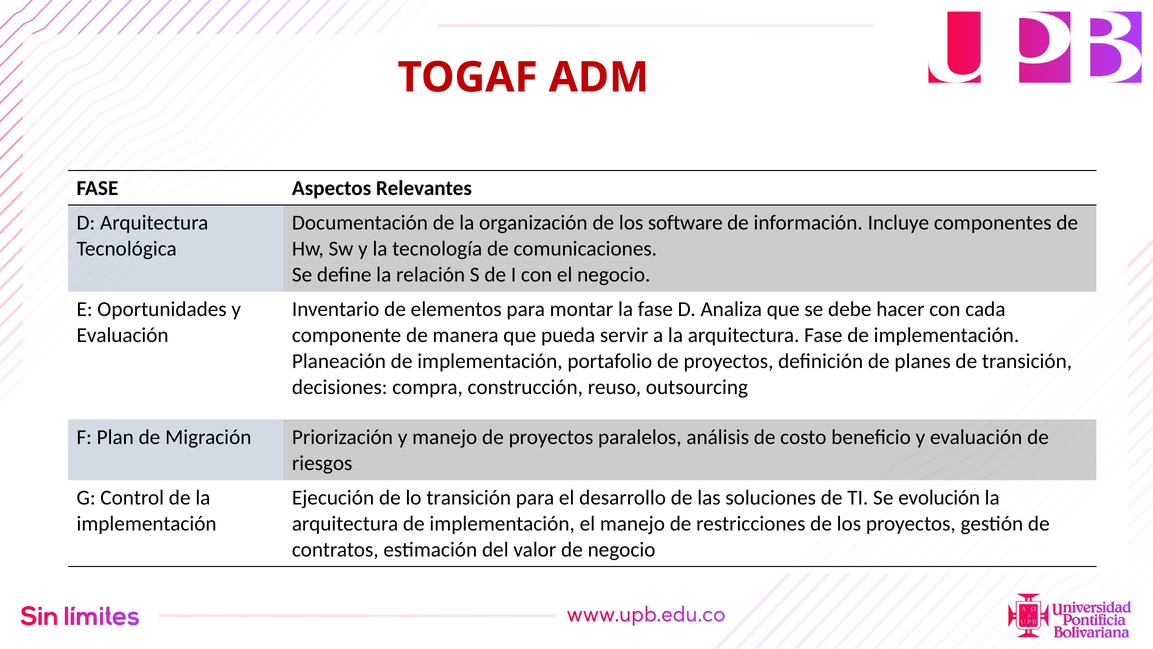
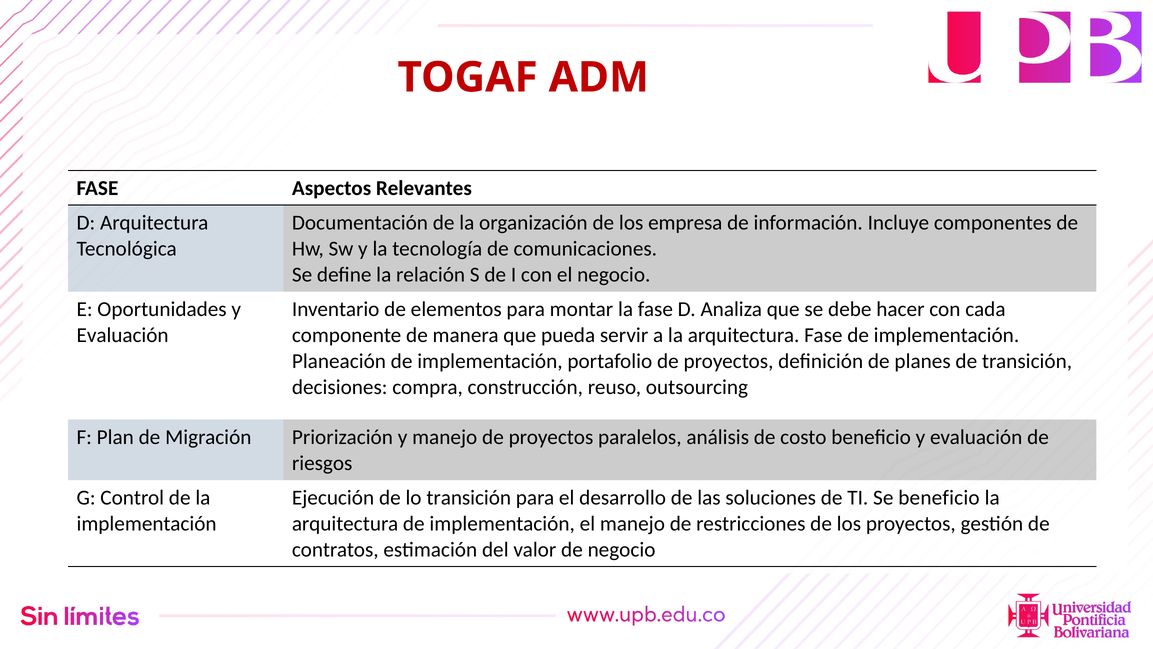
software: software -> empresa
Se evolución: evolución -> beneficio
